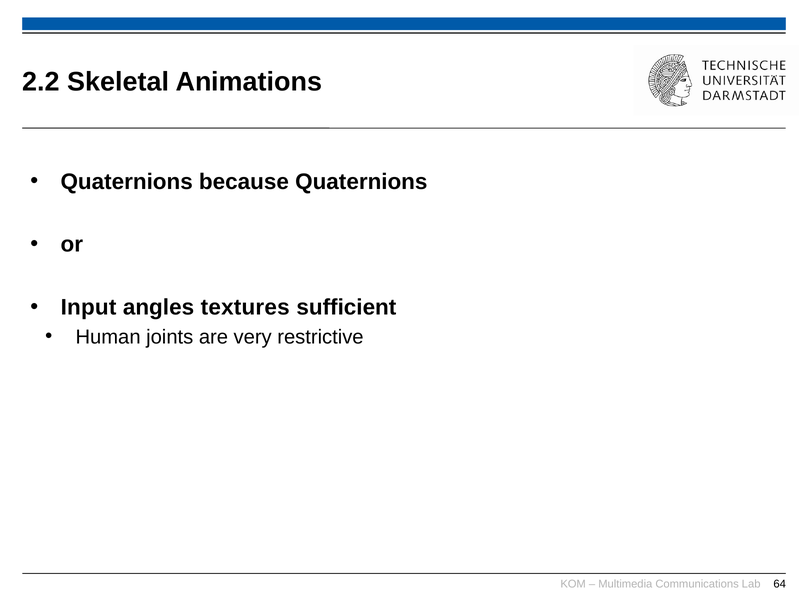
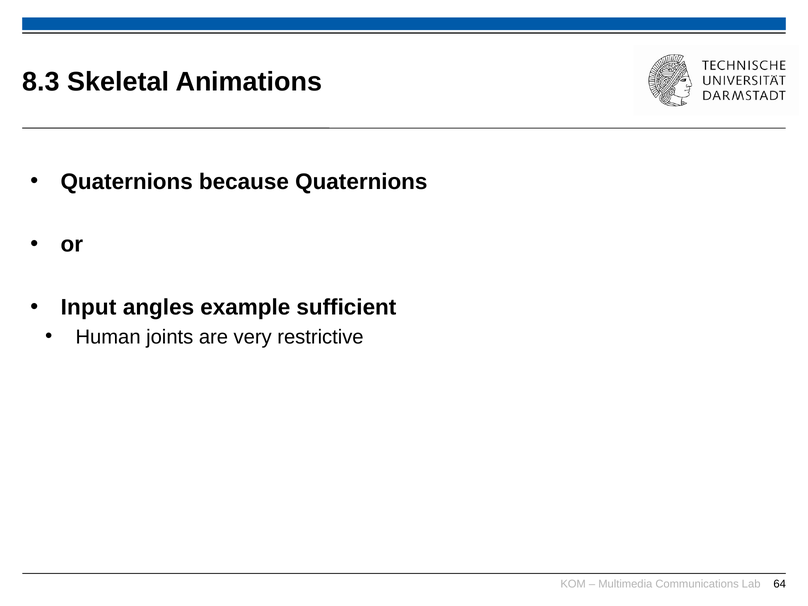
2.2: 2.2 -> 8.3
textures: textures -> example
